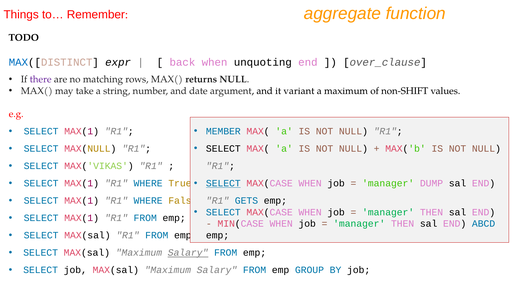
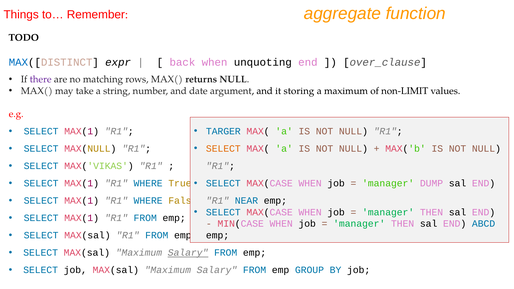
variant: variant -> storing
non-SHIFT: non-SHIFT -> non-LIMIT
MEMBER: MEMBER -> TARGER
SELECT at (223, 149) colour: black -> orange
SELECT at (223, 183) underline: present -> none
GETS: GETS -> NEAR
